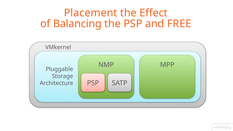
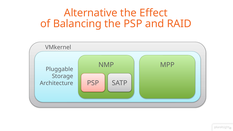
Placement: Placement -> Alternative
FREE: FREE -> RAID
